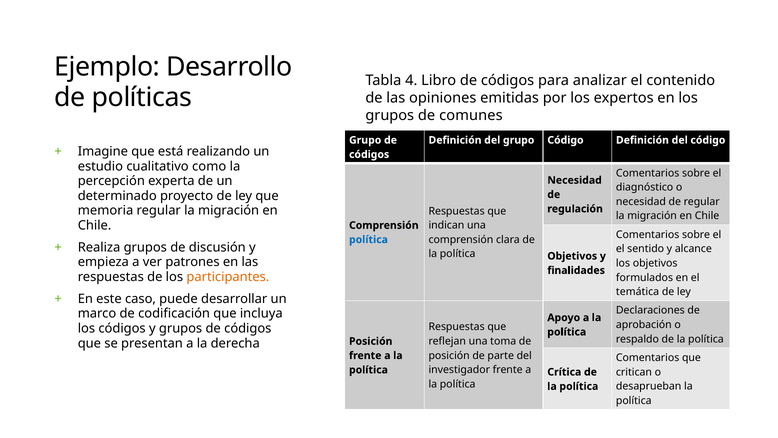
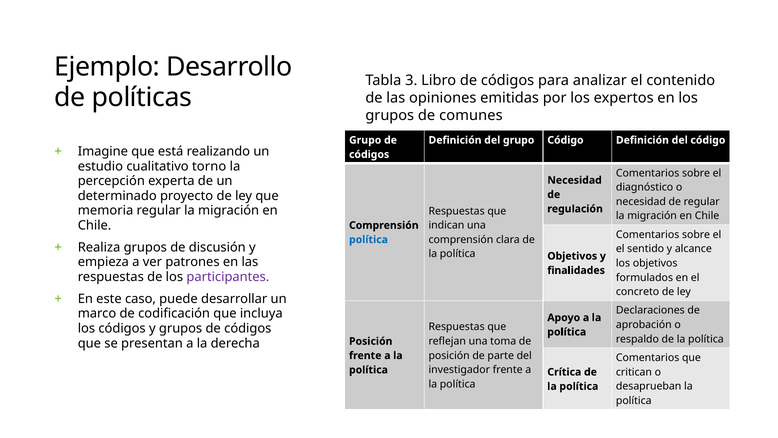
4: 4 -> 3
como: como -> torno
participantes colour: orange -> purple
temática: temática -> concreto
